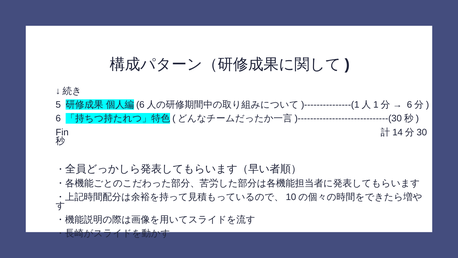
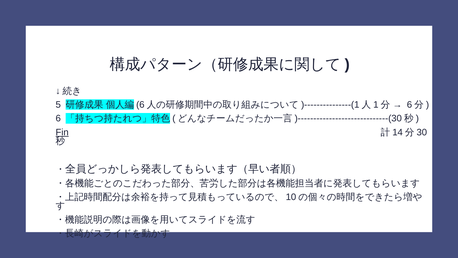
Fin underline: none -> present
